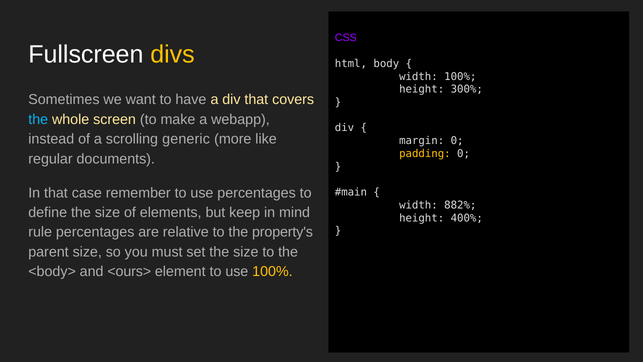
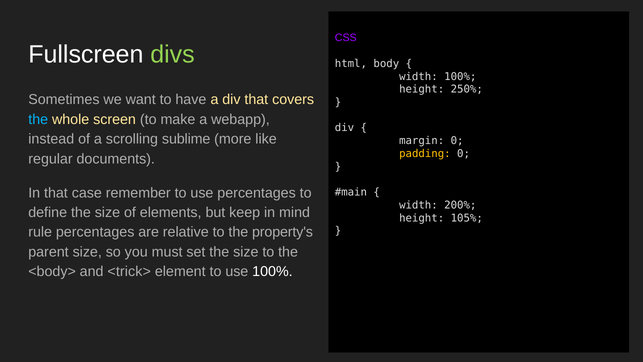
divs colour: yellow -> light green
300%: 300% -> 250%
generic: generic -> sublime
882%: 882% -> 200%
400%: 400% -> 105%
<ours>: <ours> -> <trick>
100% at (272, 271) colour: yellow -> white
